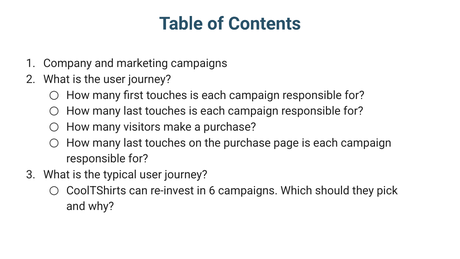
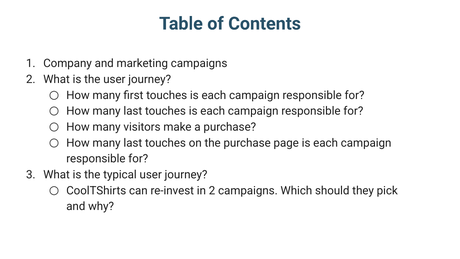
in 6: 6 -> 2
